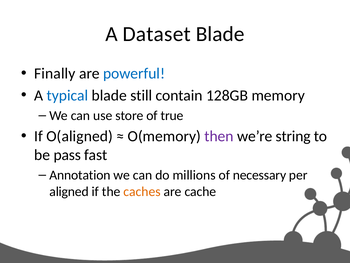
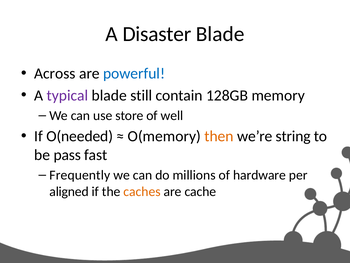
Dataset: Dataset -> Disaster
Finally: Finally -> Across
typical colour: blue -> purple
true: true -> well
O(aligned: O(aligned -> O(needed
then colour: purple -> orange
Annotation: Annotation -> Frequently
necessary: necessary -> hardware
